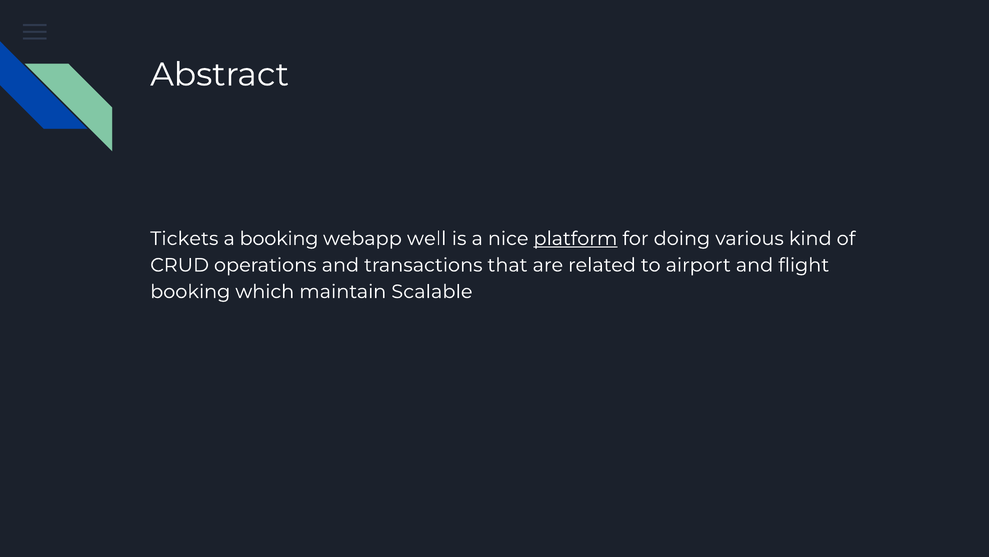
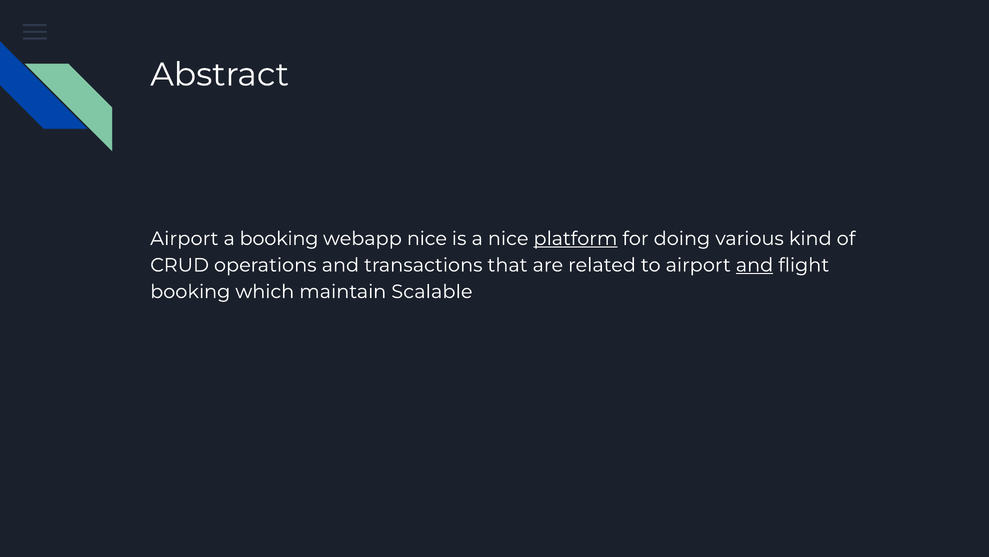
Tickets at (184, 238): Tickets -> Airport
webapp well: well -> nice
and at (754, 265) underline: none -> present
